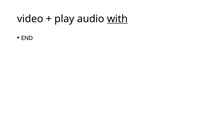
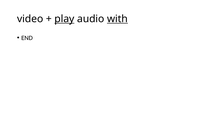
play underline: none -> present
